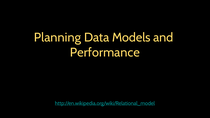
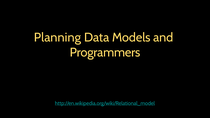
Performance: Performance -> Programmers
